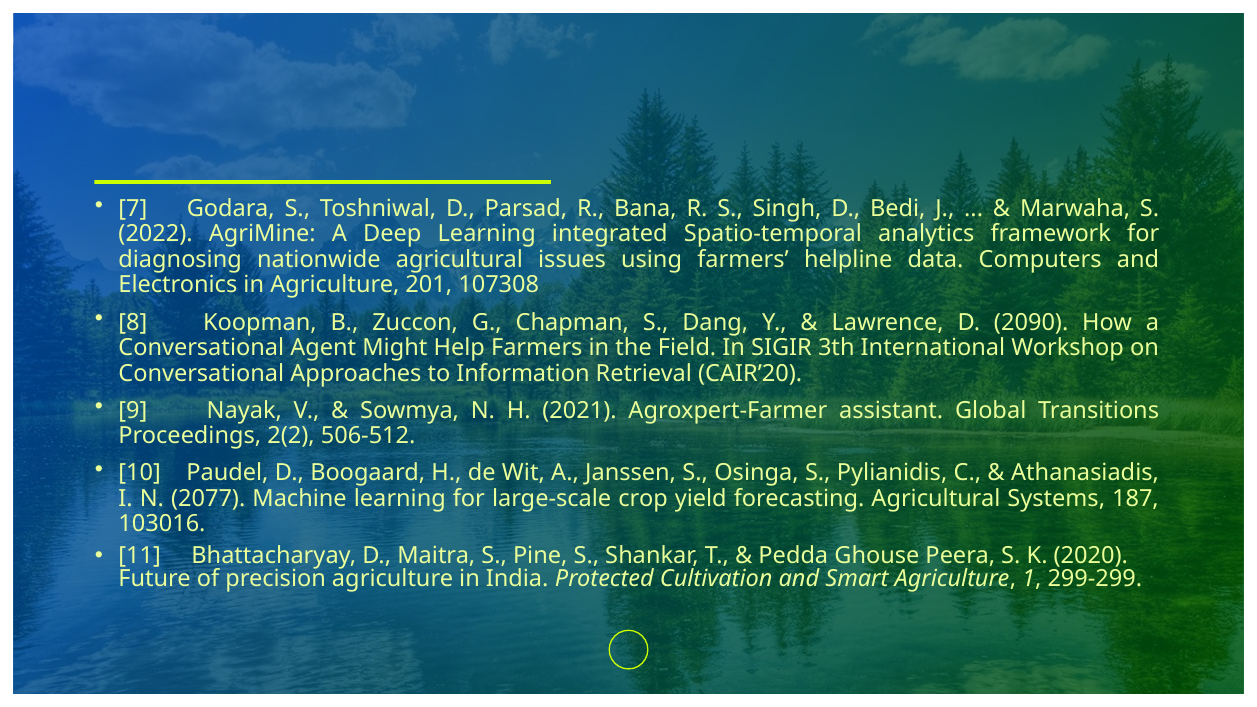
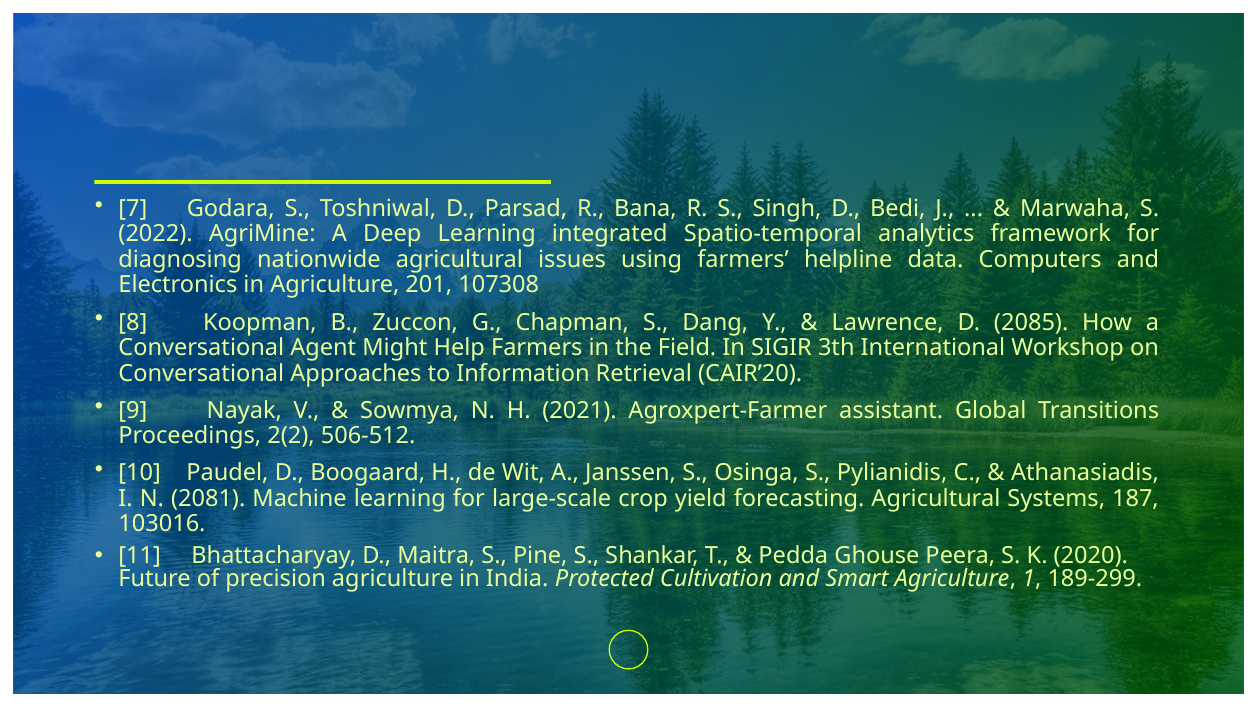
2090: 2090 -> 2085
2077: 2077 -> 2081
299-299: 299-299 -> 189-299
